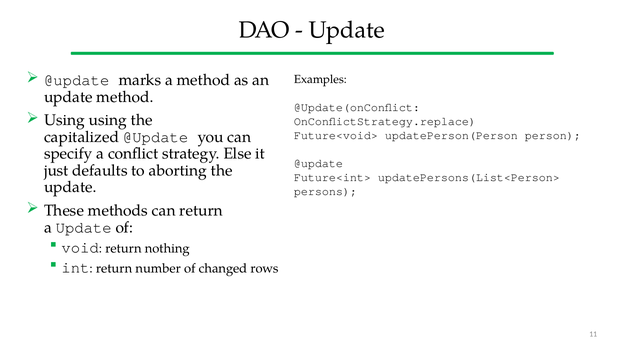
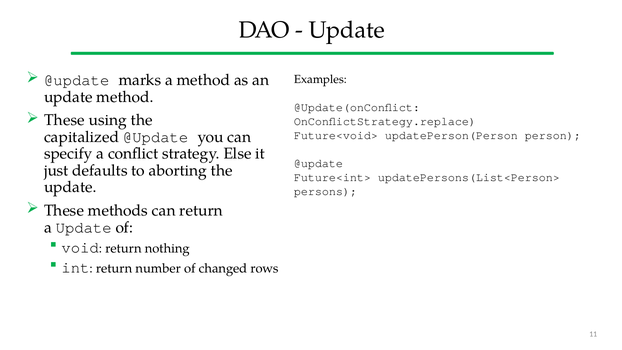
Using at (65, 120): Using -> These
